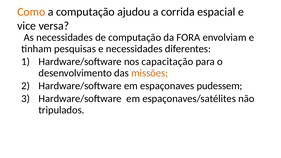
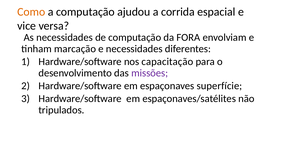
pesquisas: pesquisas -> marcação
missões colour: orange -> purple
pudessem: pudessem -> superfície
